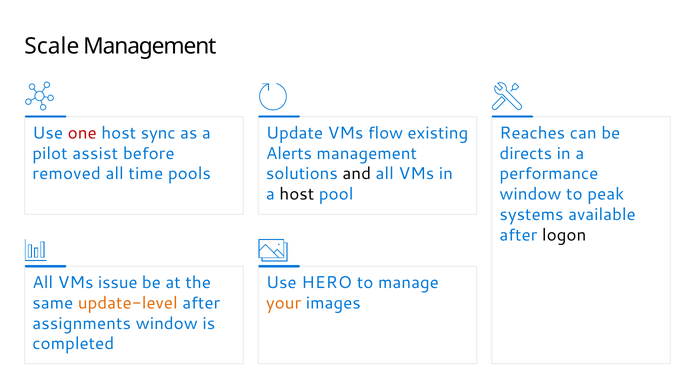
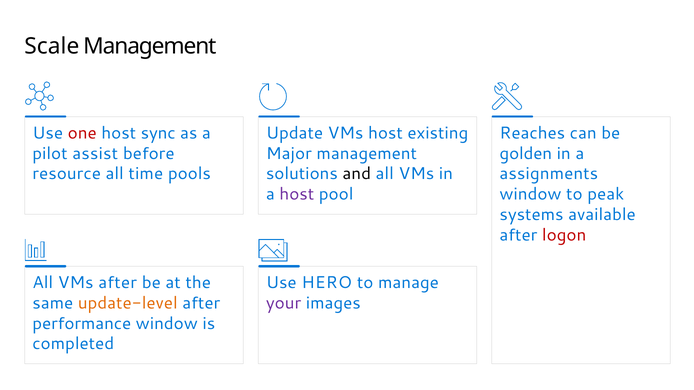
VMs flow: flow -> host
Alerts: Alerts -> Major
directs: directs -> golden
removed: removed -> resource
performance: performance -> assignments
host at (297, 194) colour: black -> purple
logon colour: black -> red
VMs issue: issue -> after
your colour: orange -> purple
assignments: assignments -> performance
